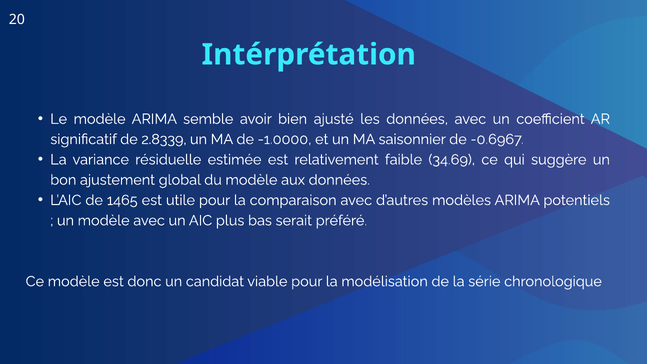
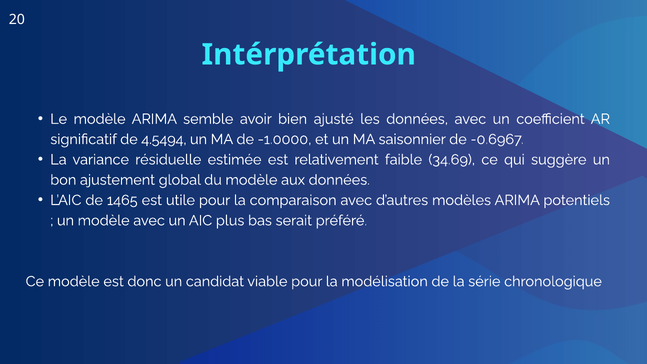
2.8339: 2.8339 -> 4.5494
